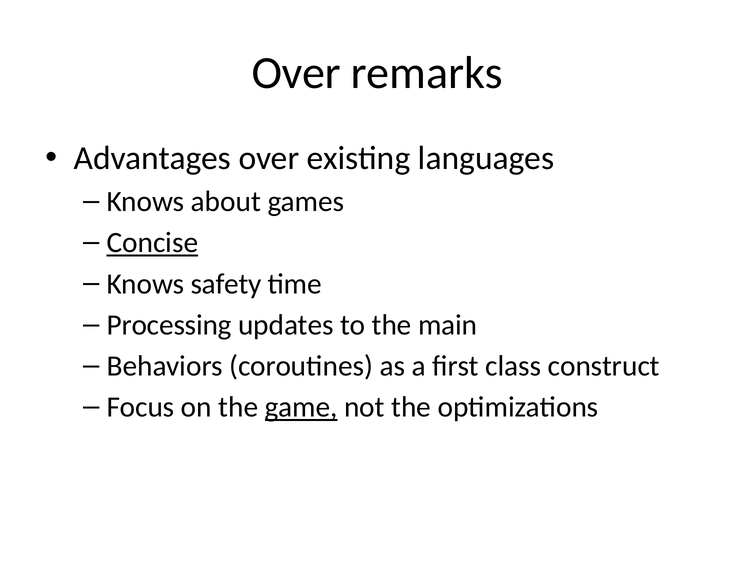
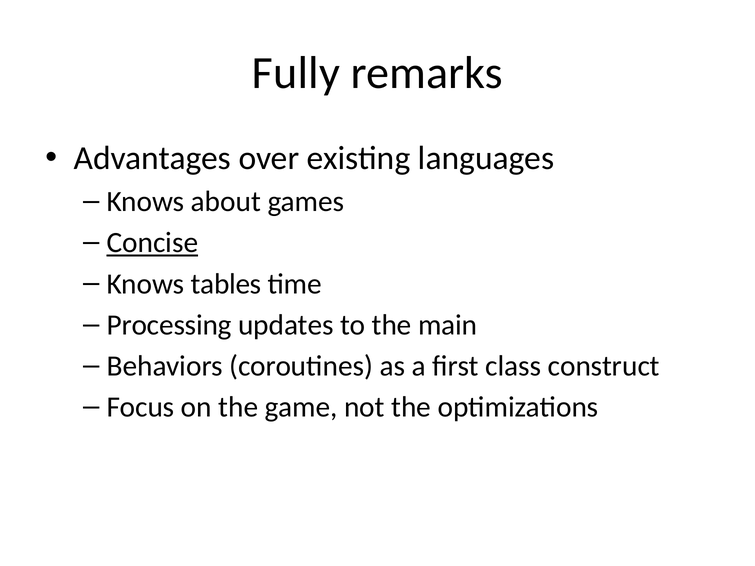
Over at (296, 73): Over -> Fully
safety: safety -> tables
game underline: present -> none
